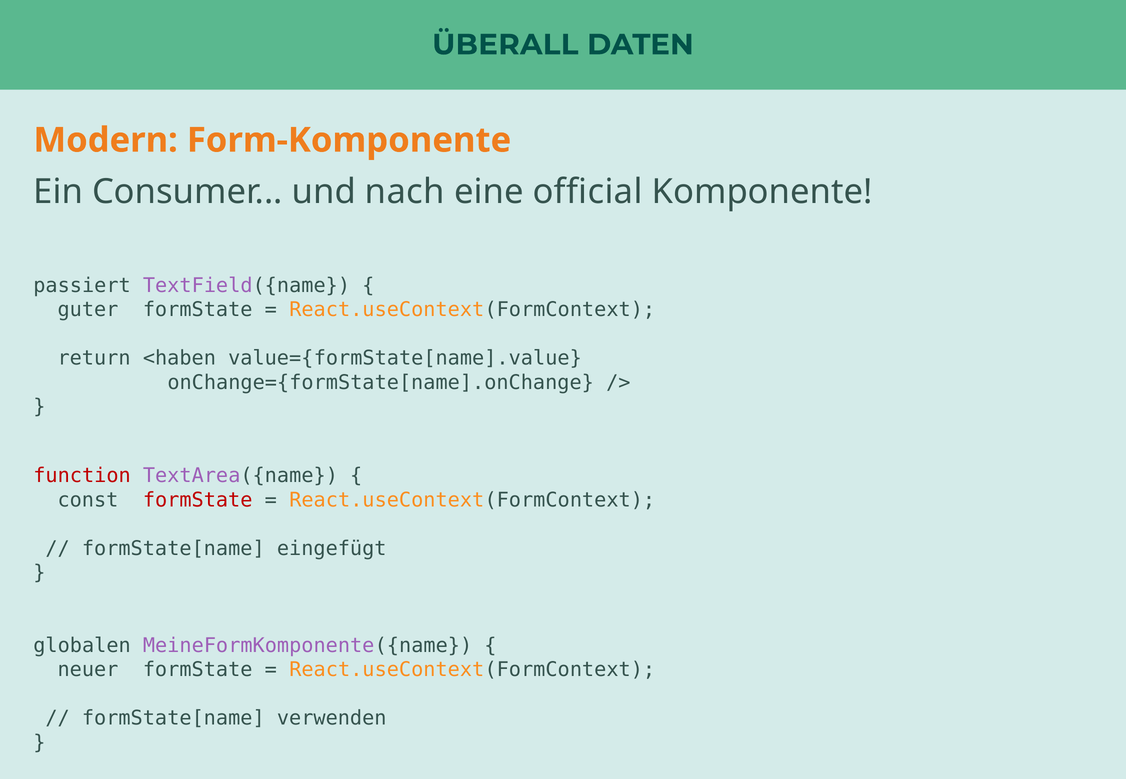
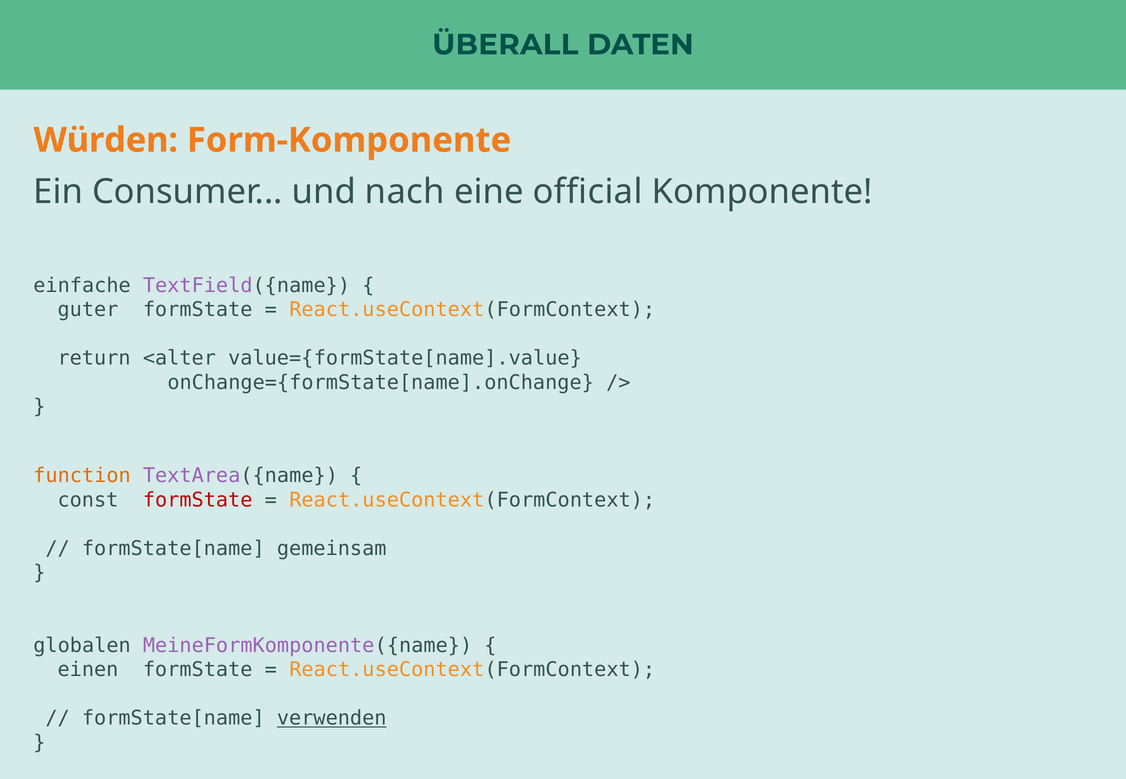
Modern: Modern -> Würden
passiert: passiert -> einfache
<haben: <haben -> <alter
function colour: red -> orange
eingefügt: eingefügt -> gemeinsam
neuer: neuer -> einen
verwenden underline: none -> present
